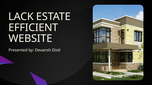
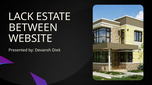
EFFICIENT: EFFICIENT -> BETWEEN
